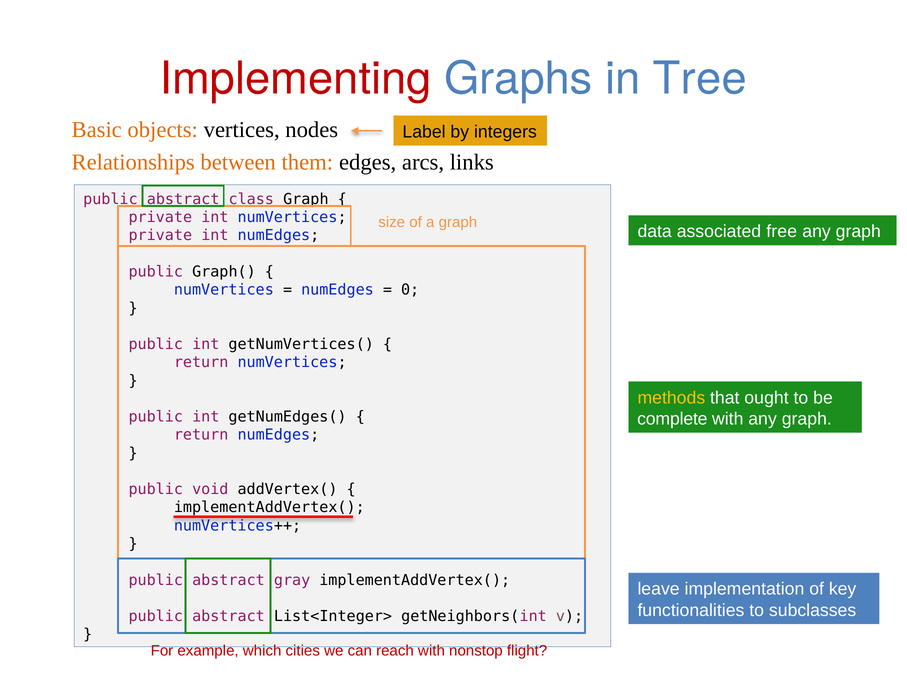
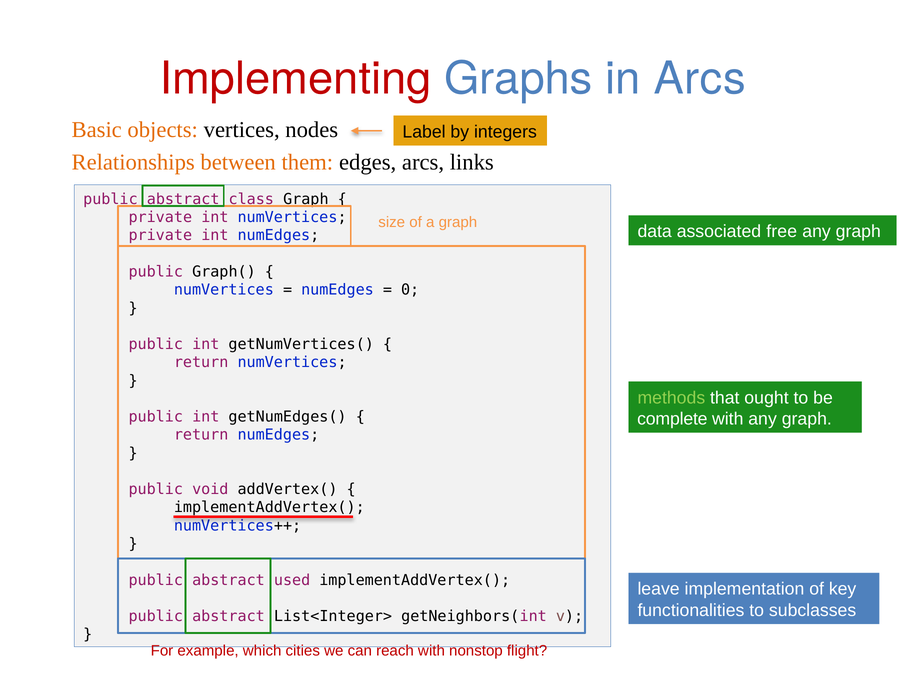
in Tree: Tree -> Arcs
methods colour: yellow -> light green
gray: gray -> used
